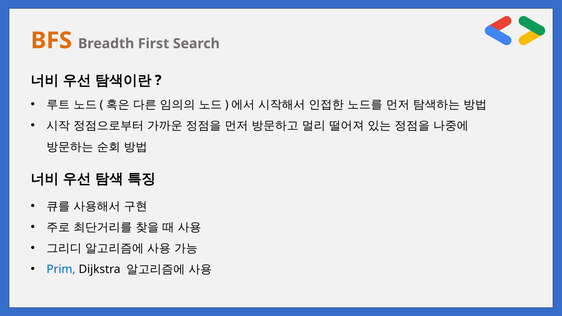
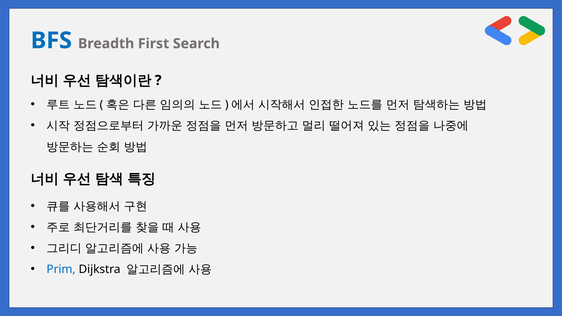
BFS colour: orange -> blue
